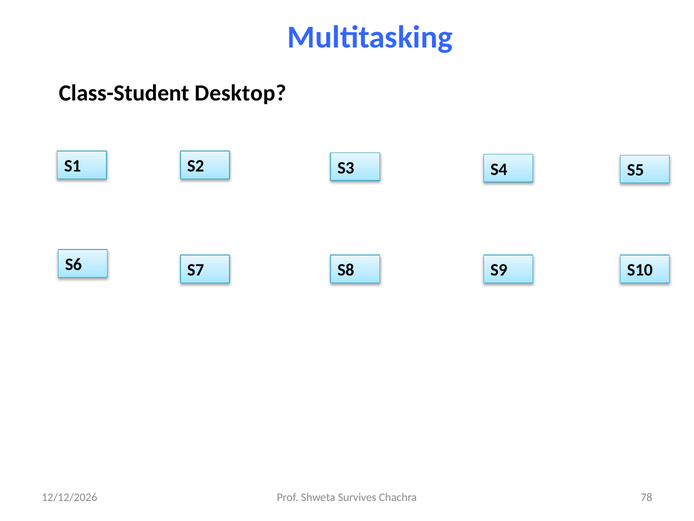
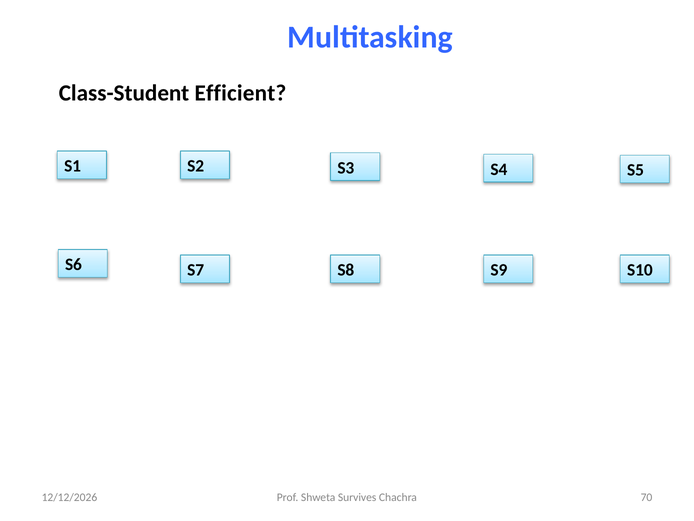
Desktop: Desktop -> Efficient
78: 78 -> 70
